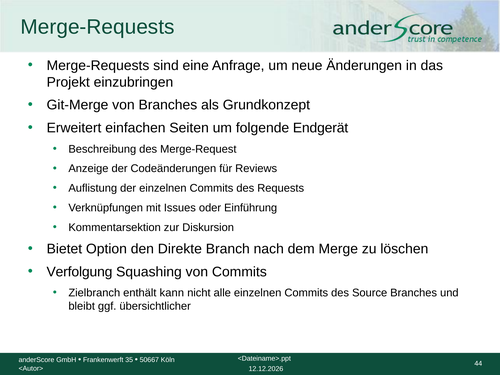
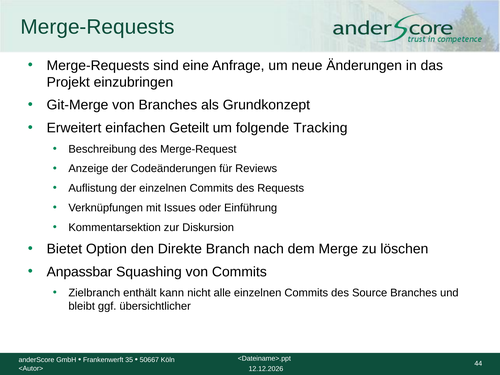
Seiten: Seiten -> Geteilt
Endgerät: Endgerät -> Tracking
Verfolgung: Verfolgung -> Anpassbar
